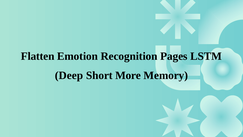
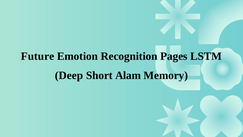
Flatten: Flatten -> Future
More: More -> Alam
